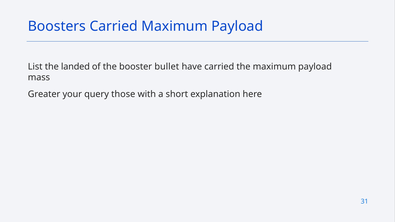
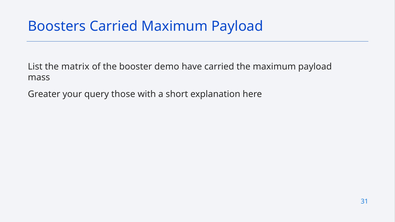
landed: landed -> matrix
bullet: bullet -> demo
